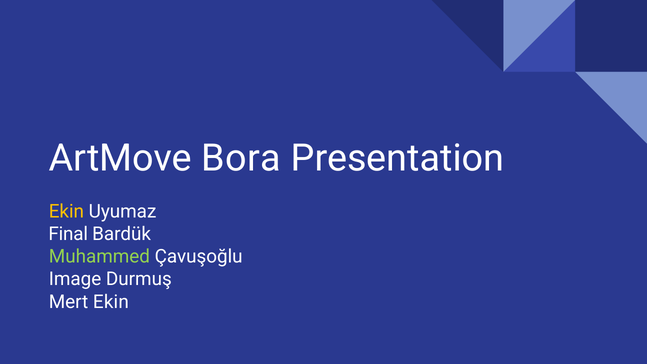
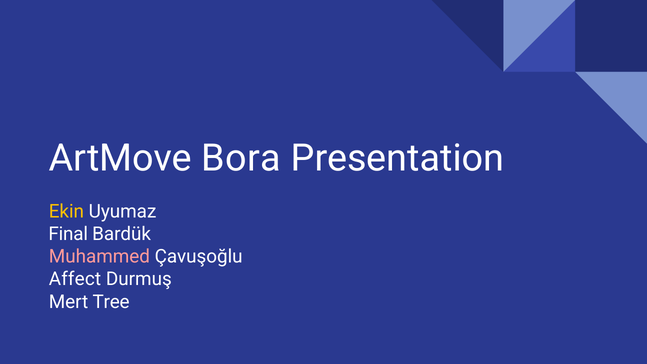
Muhammed colour: light green -> pink
Image: Image -> Affect
Mert Ekin: Ekin -> Tree
